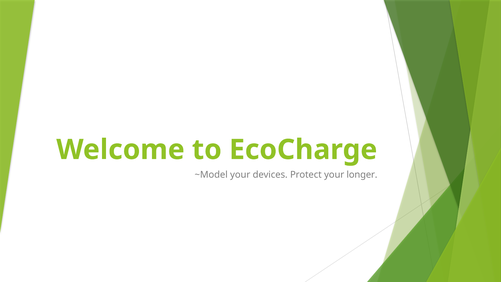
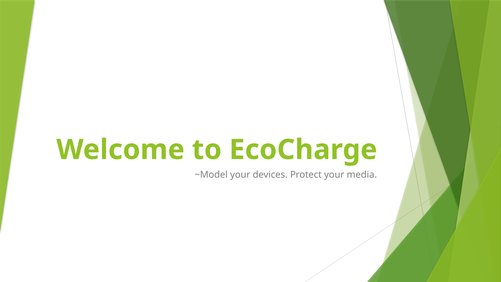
longer: longer -> media
